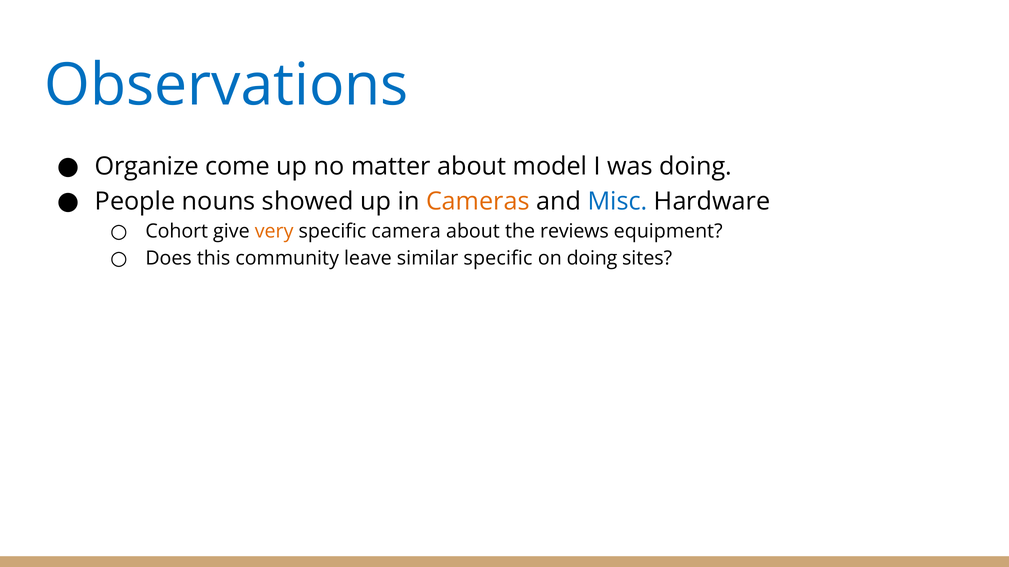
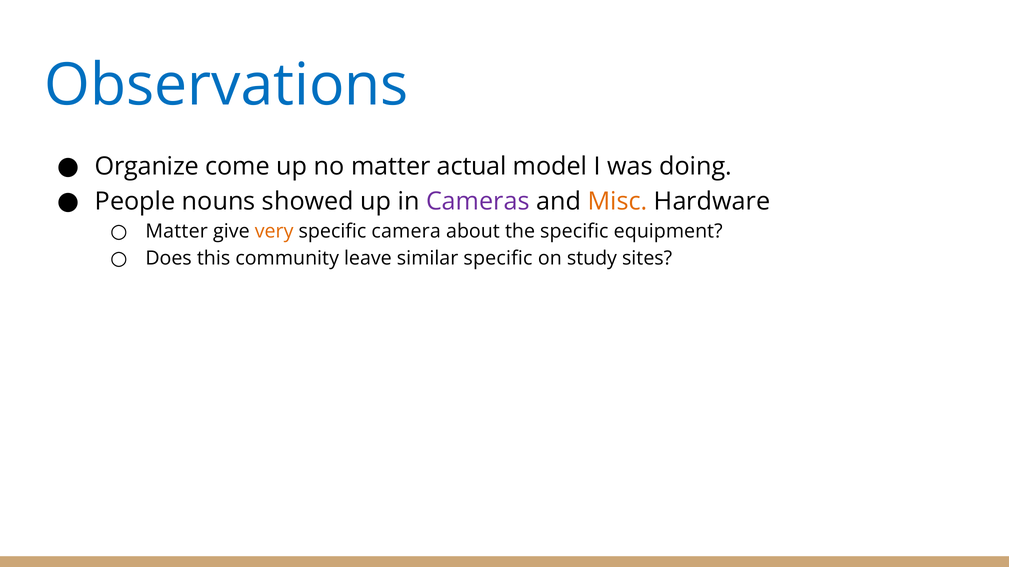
matter about: about -> actual
Cameras colour: orange -> purple
Misc colour: blue -> orange
Cohort at (177, 232): Cohort -> Matter
the reviews: reviews -> specific
on doing: doing -> study
